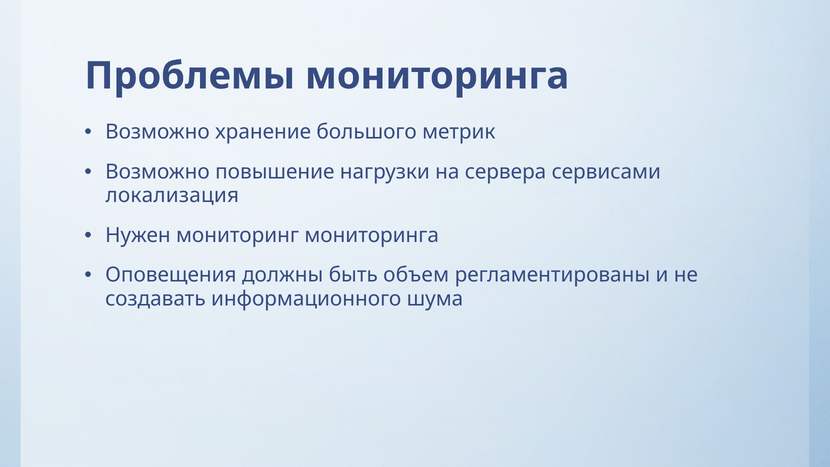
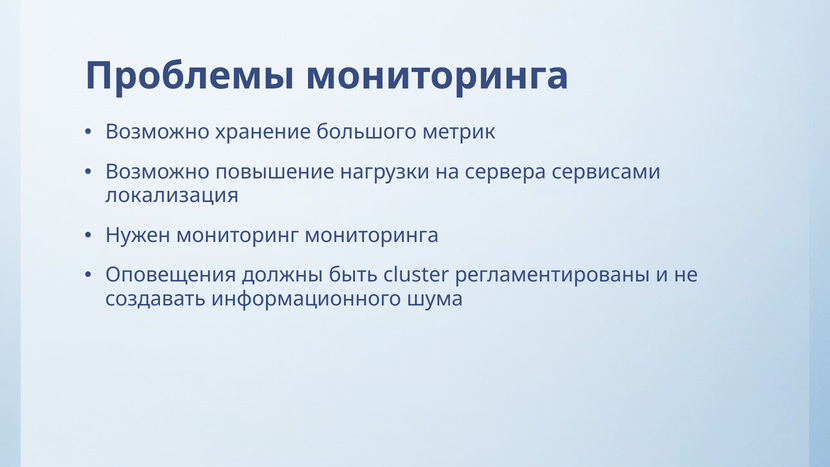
объем: объем -> cluster
